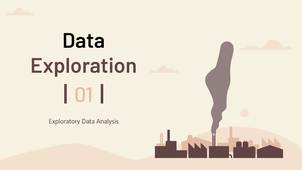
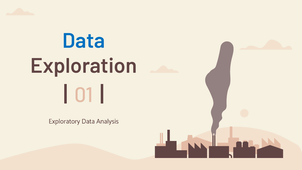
Data at (84, 41) colour: black -> blue
